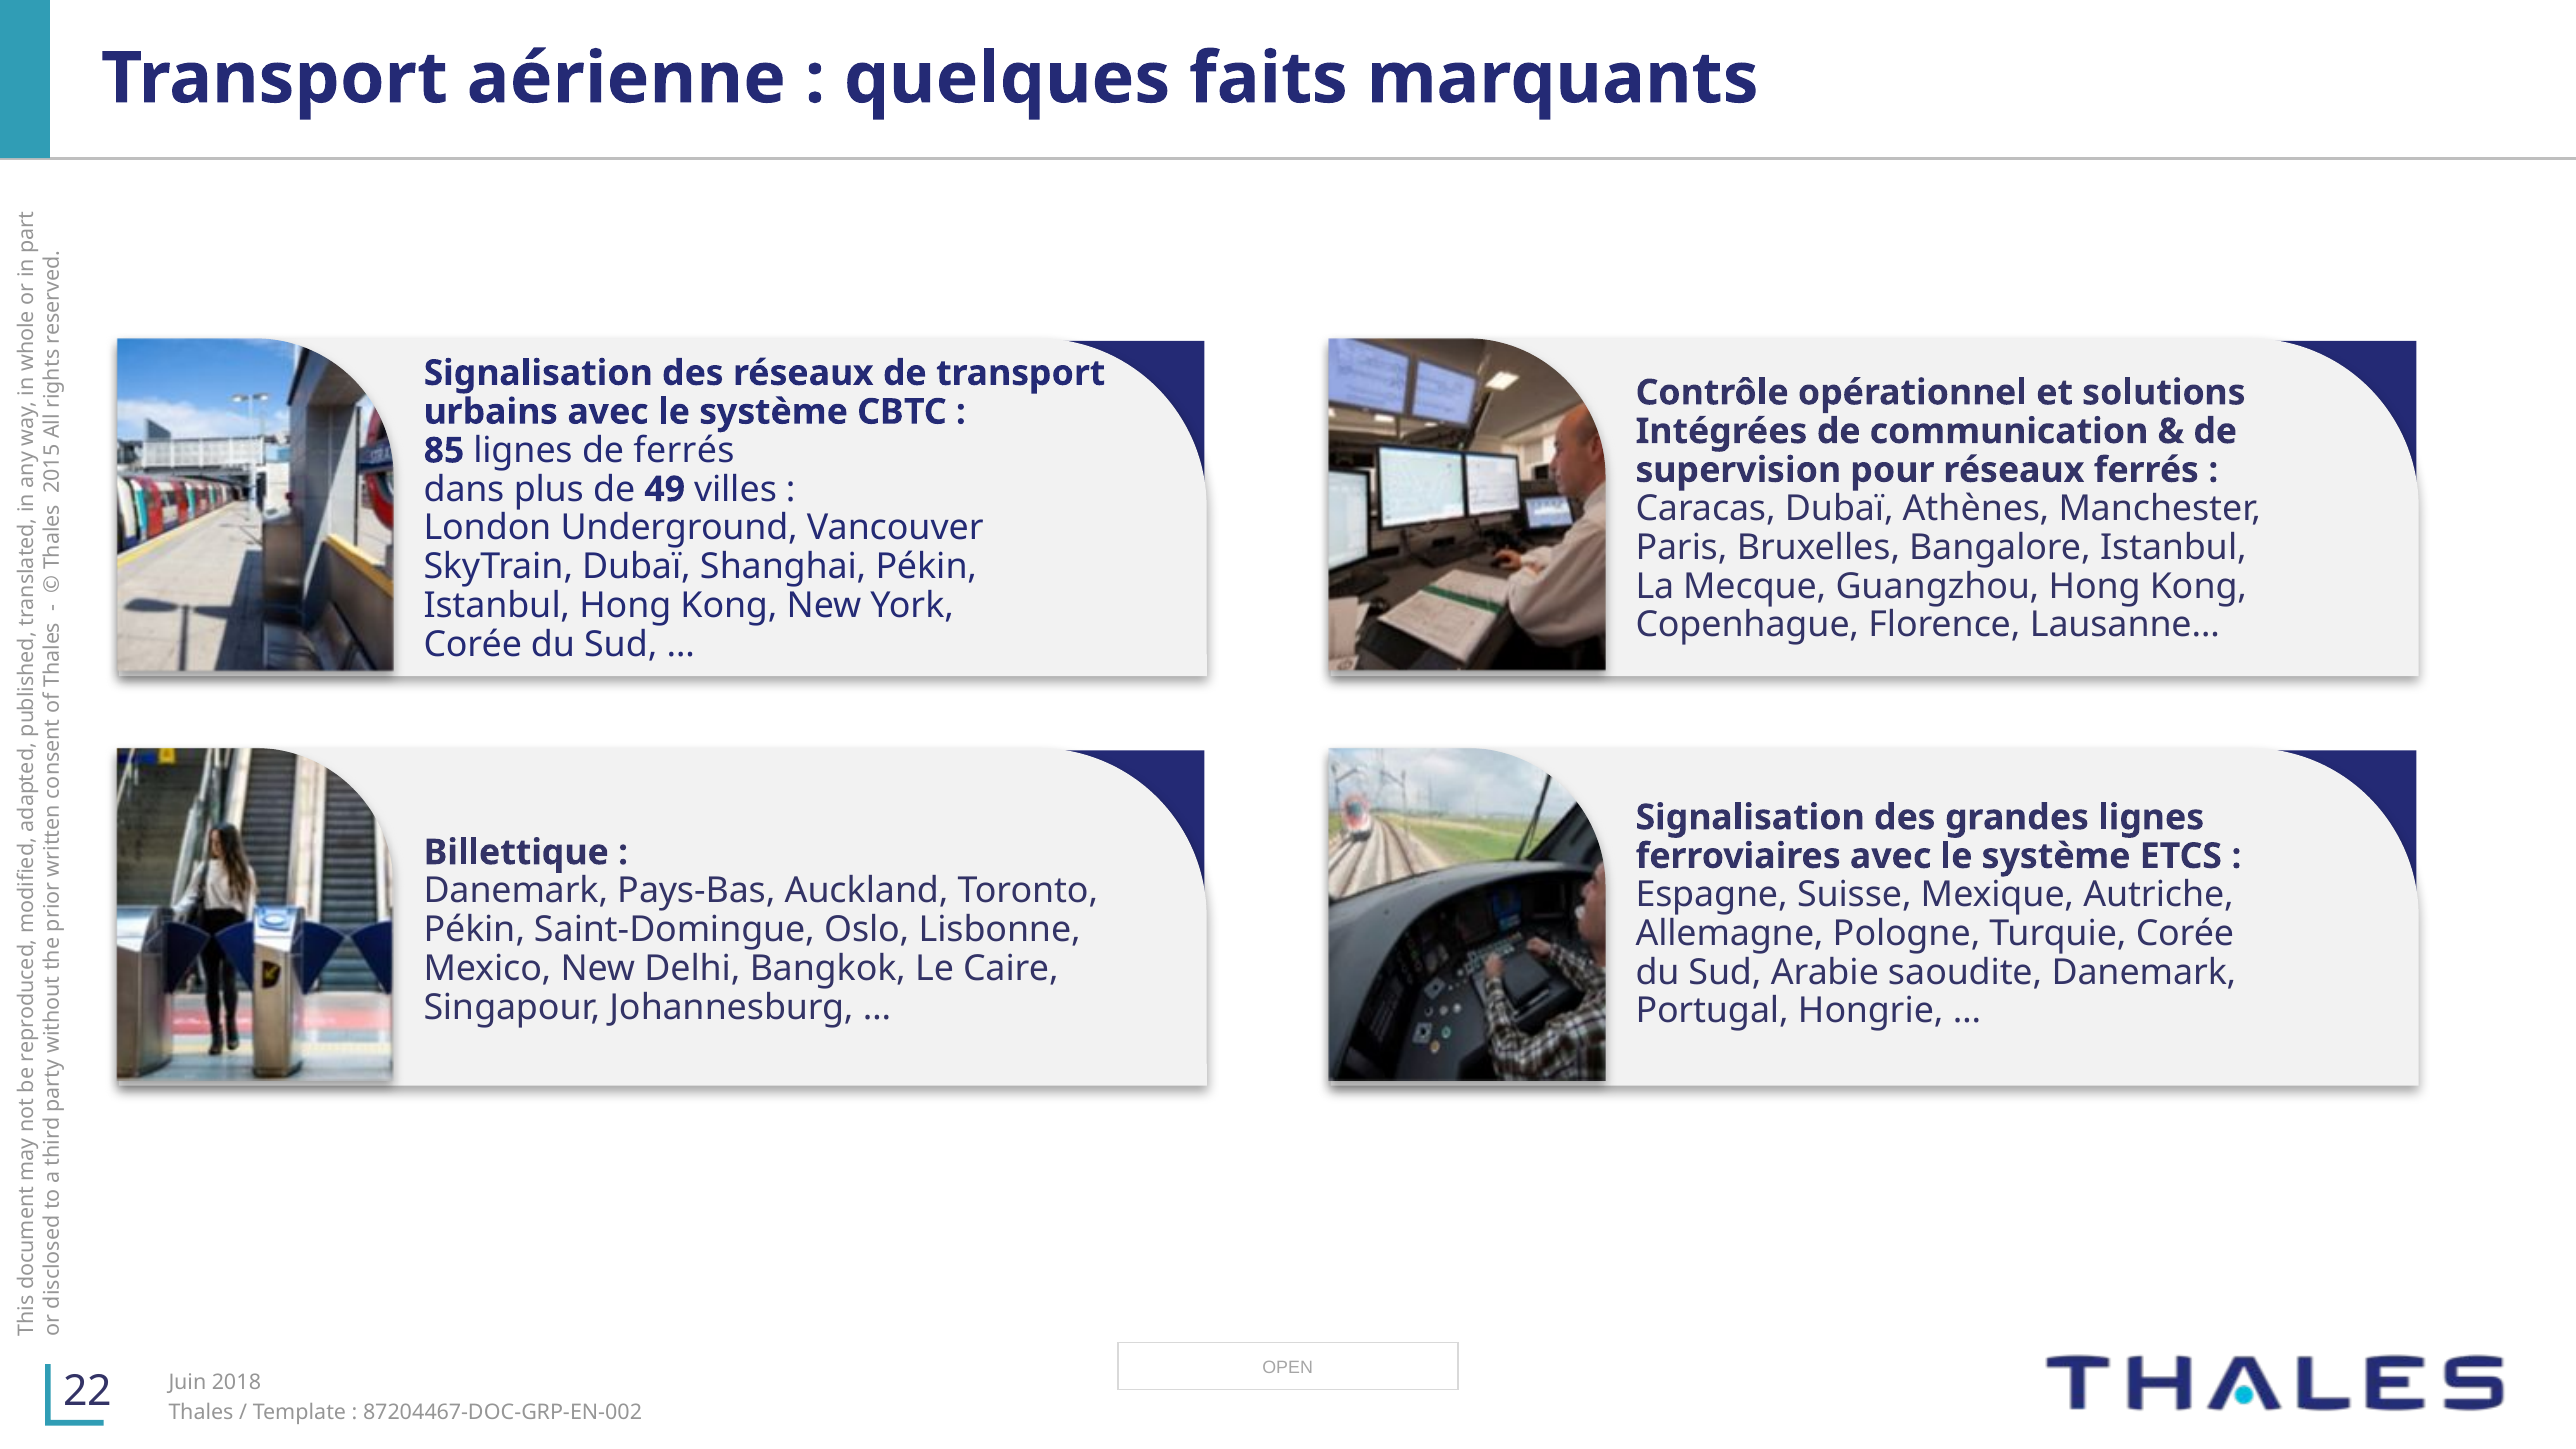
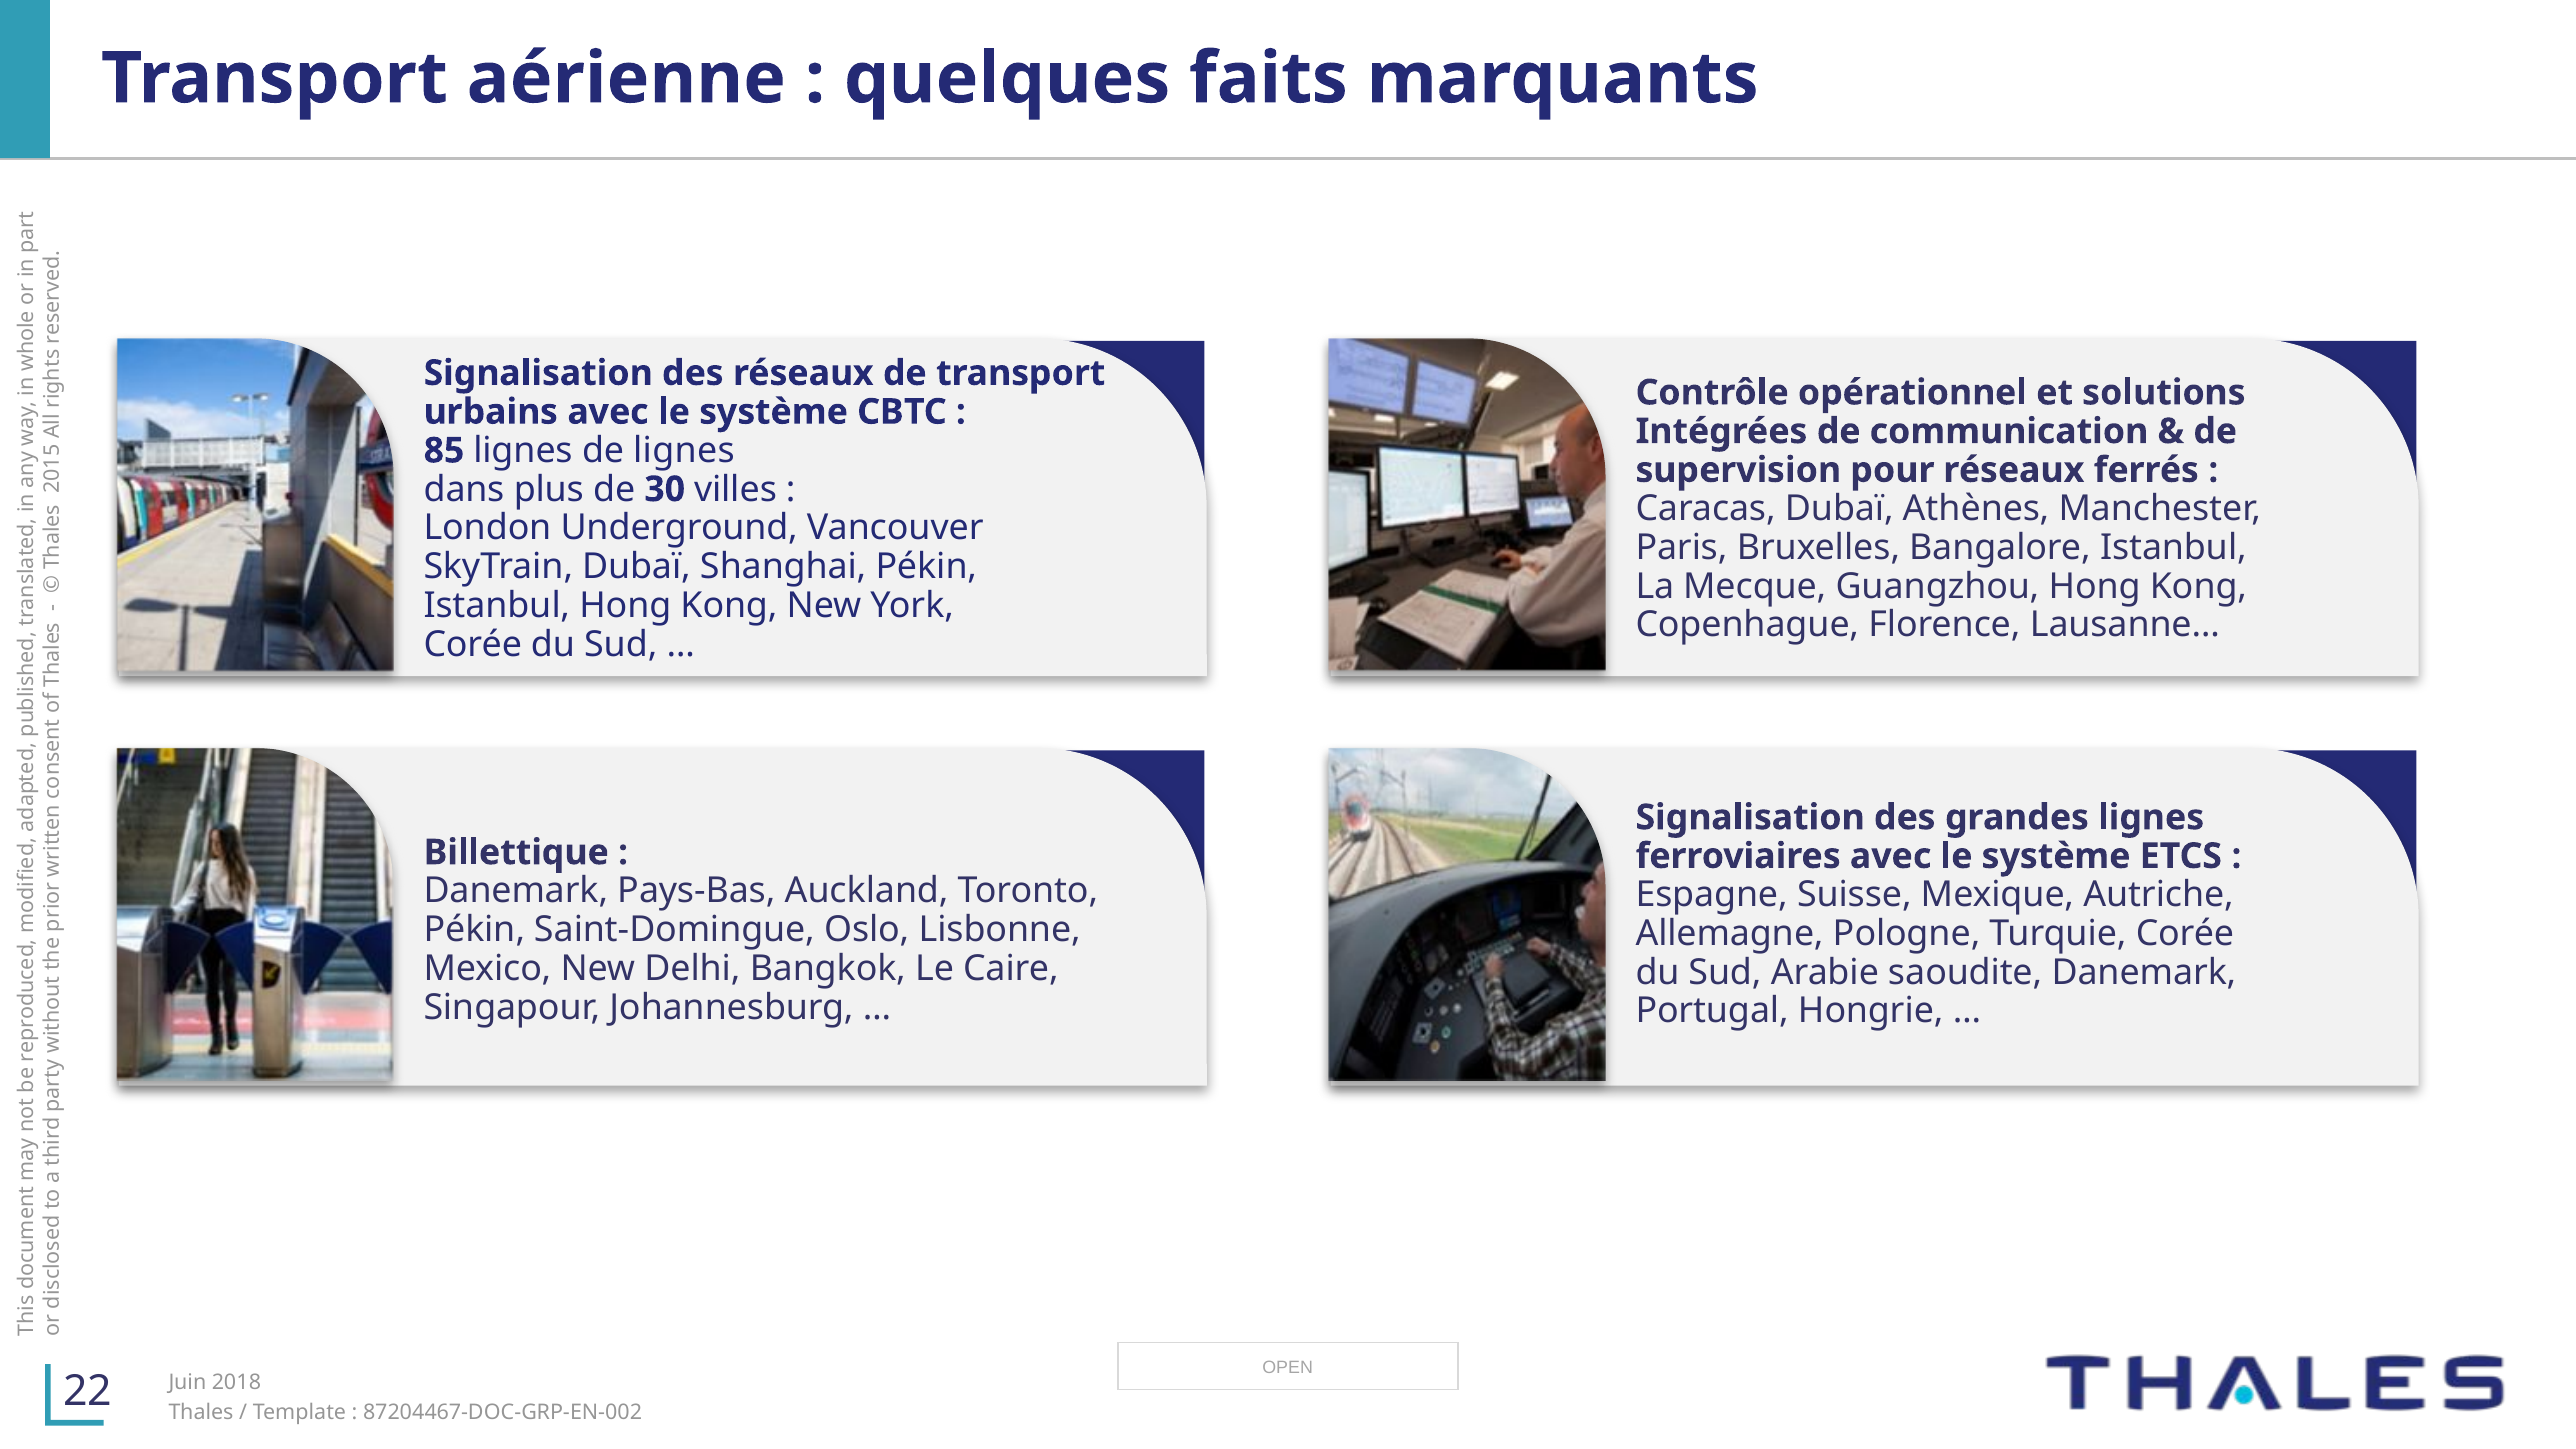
de ferrés: ferrés -> lignes
49: 49 -> 30
